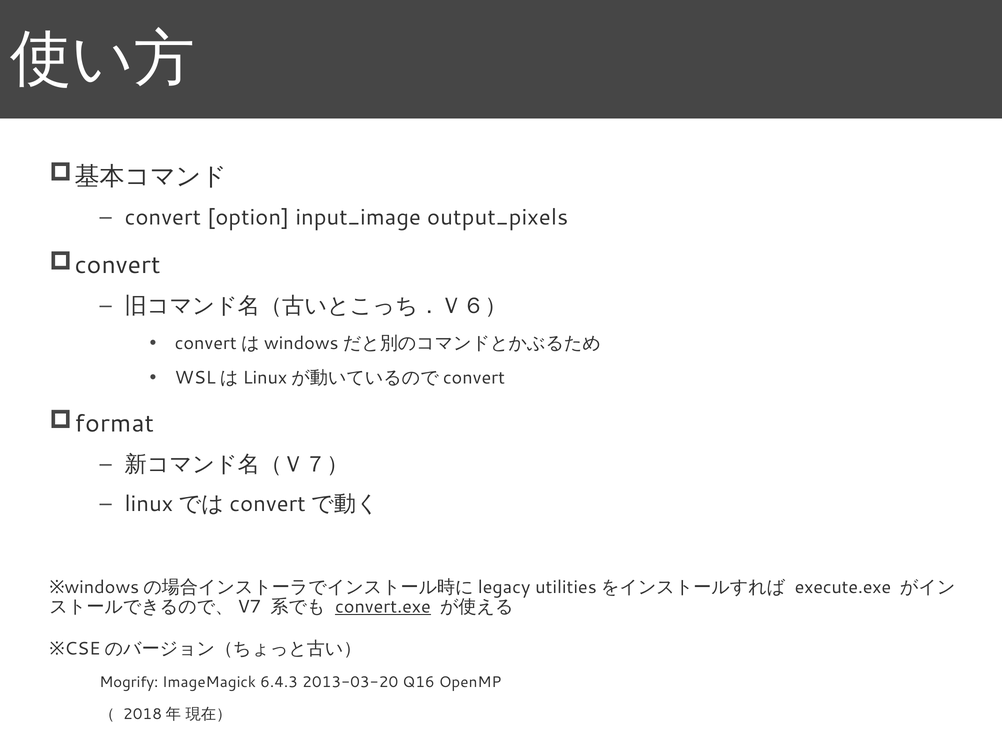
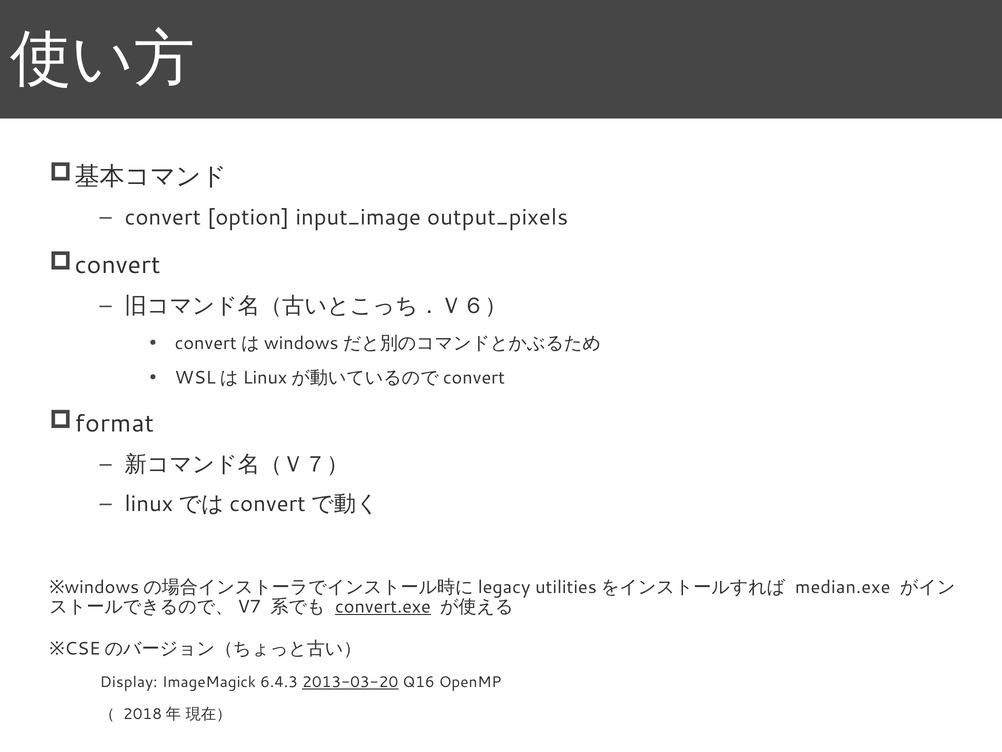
execute.exe: execute.exe -> median.exe
Mogrify: Mogrify -> Display
2013-03-20 underline: none -> present
